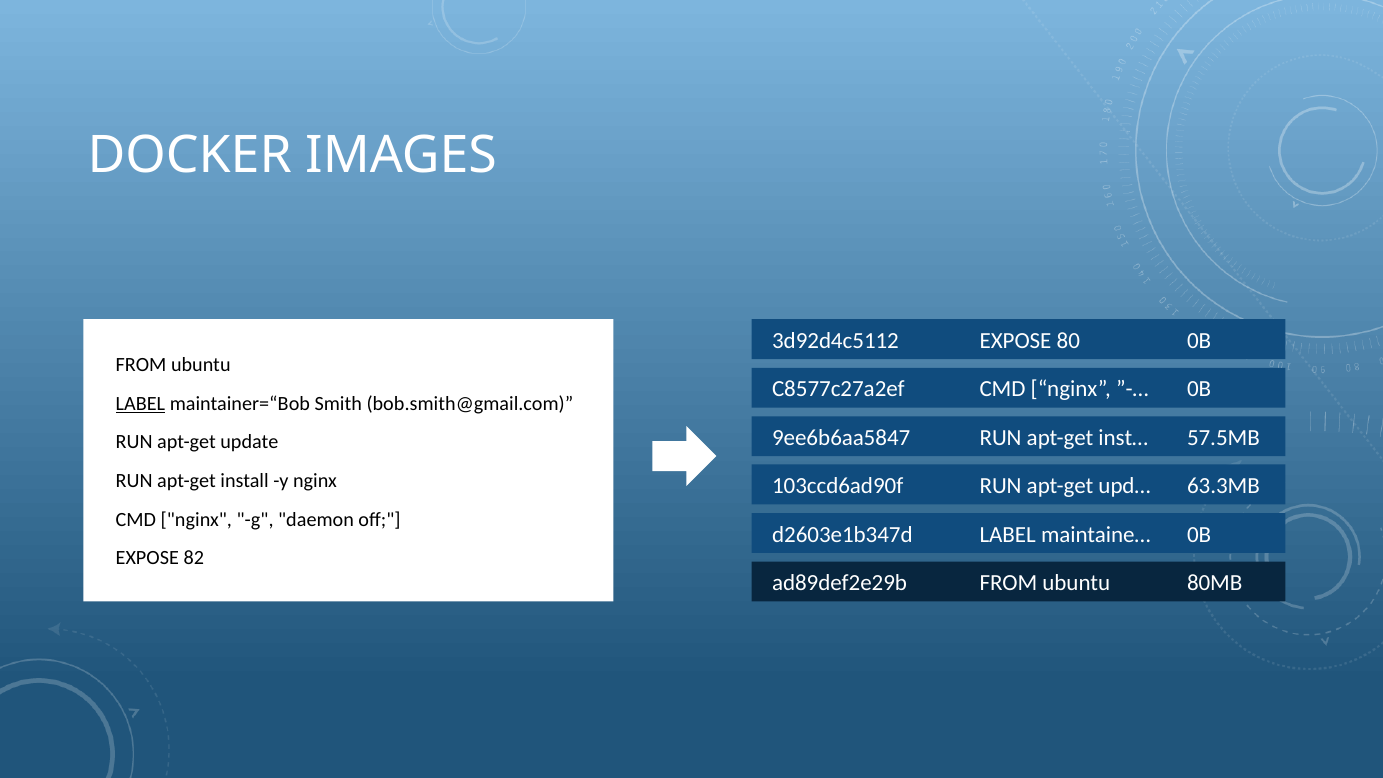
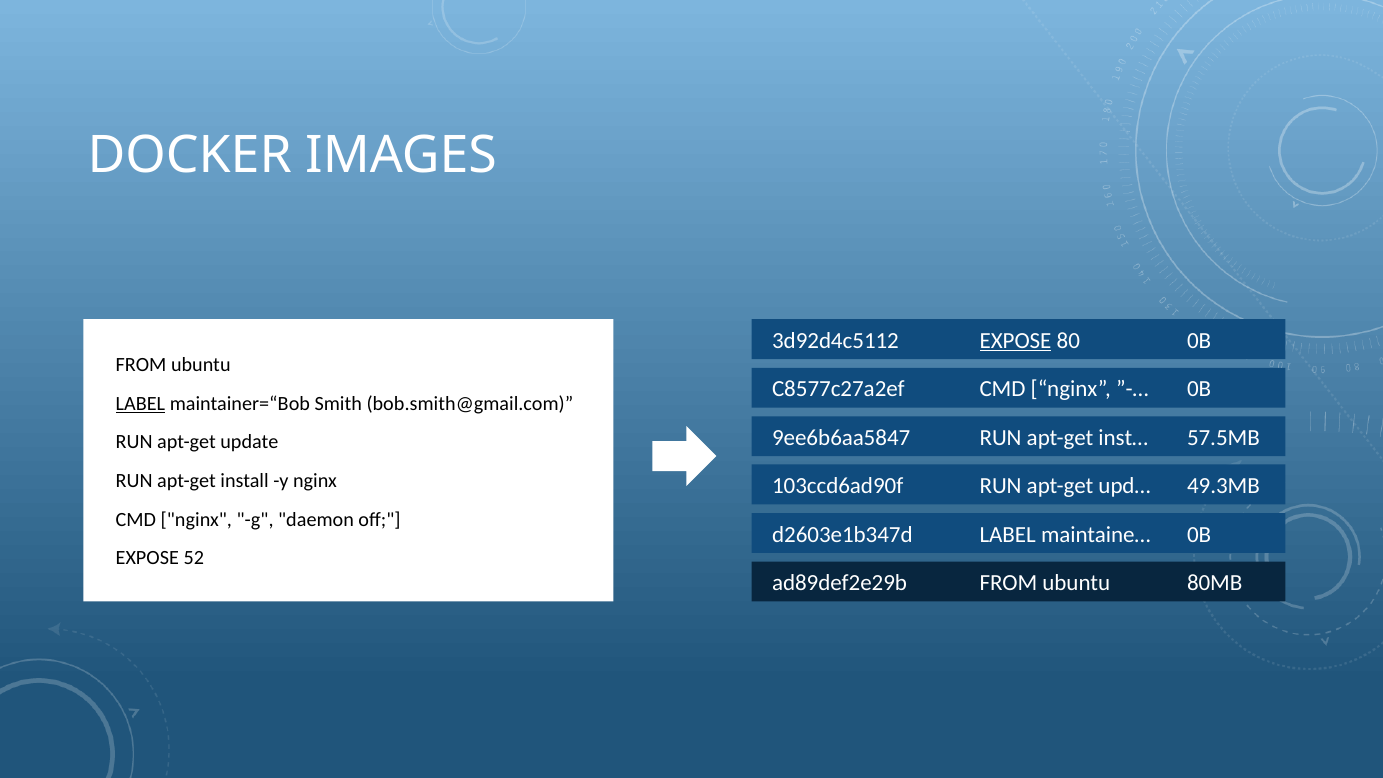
EXPOSE at (1016, 341) underline: none -> present
63.3MB: 63.3MB -> 49.3MB
82: 82 -> 52
